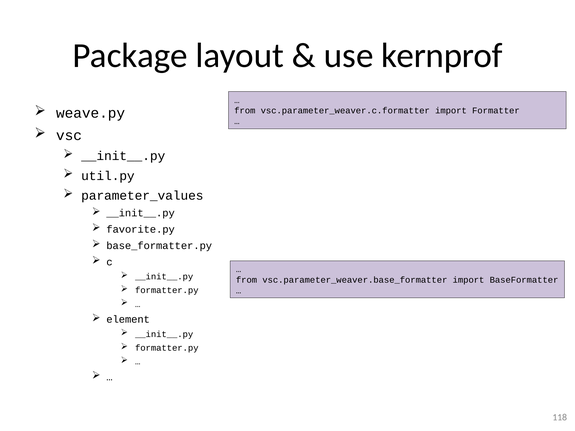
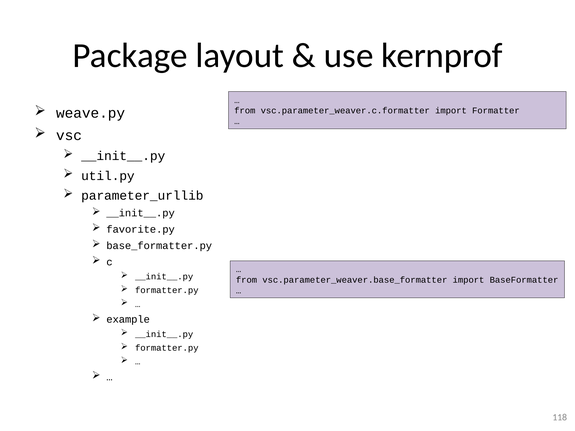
parameter_values: parameter_values -> parameter_urllib
element: element -> example
